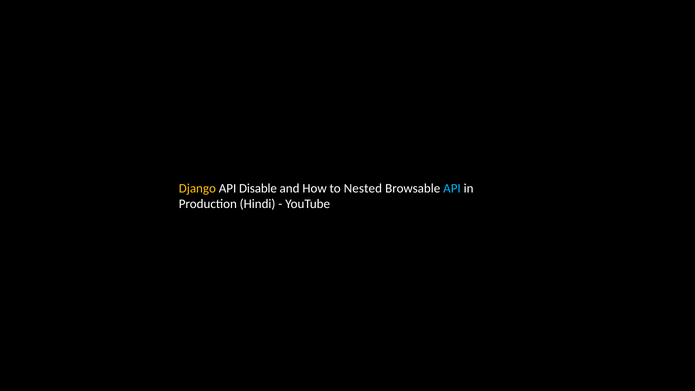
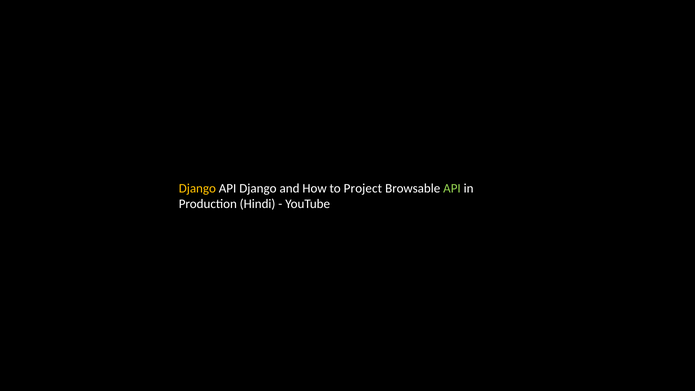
API Disable: Disable -> Django
Nested: Nested -> Project
API at (452, 188) colour: light blue -> light green
